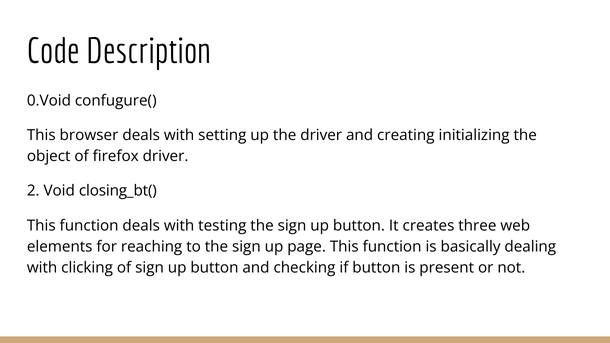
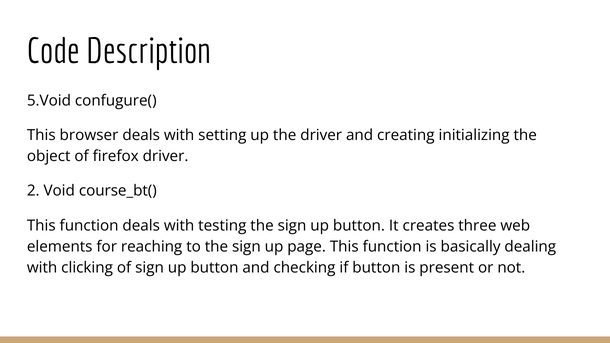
0.Void: 0.Void -> 5.Void
closing_bt(: closing_bt( -> course_bt(
